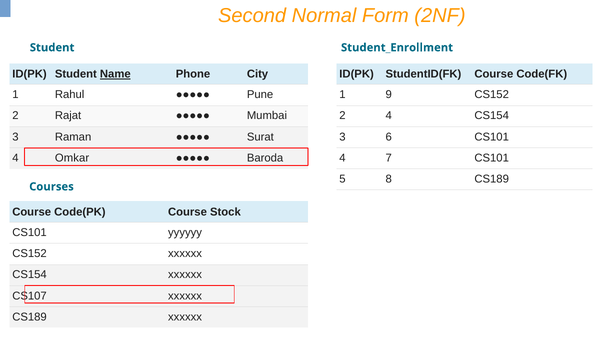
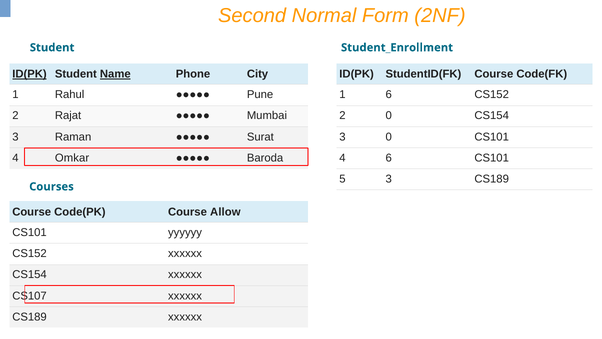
ID(PK at (29, 74) underline: none -> present
1 9: 9 -> 6
2 4: 4 -> 0
3 6: 6 -> 0
4 7: 7 -> 6
5 8: 8 -> 3
Stock: Stock -> Allow
